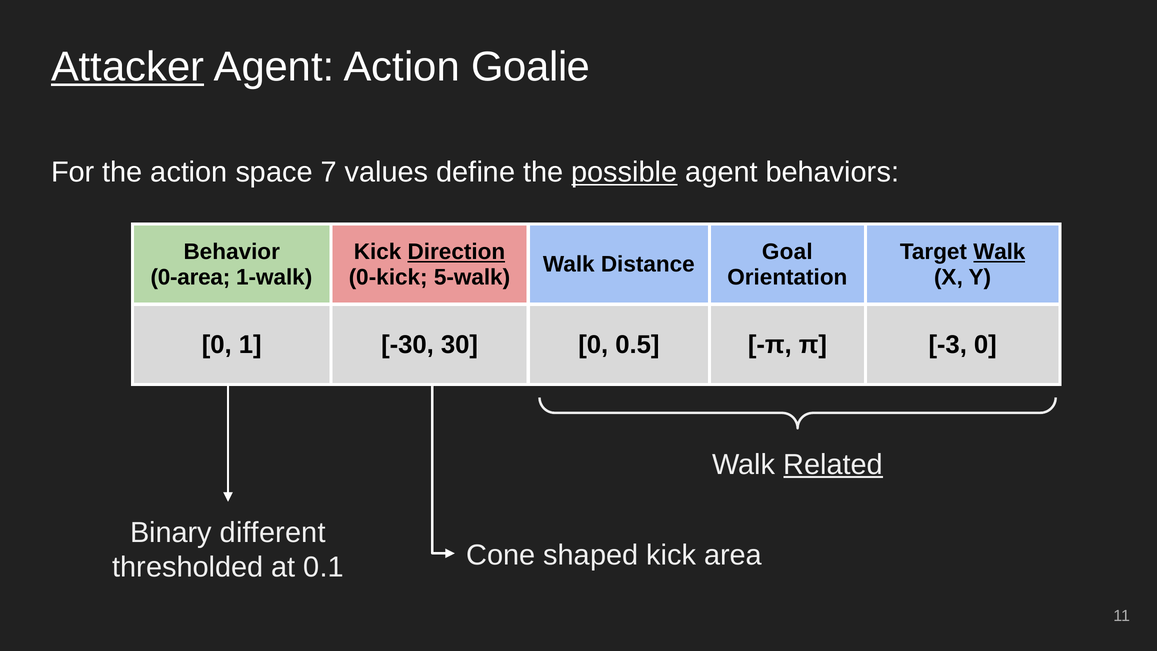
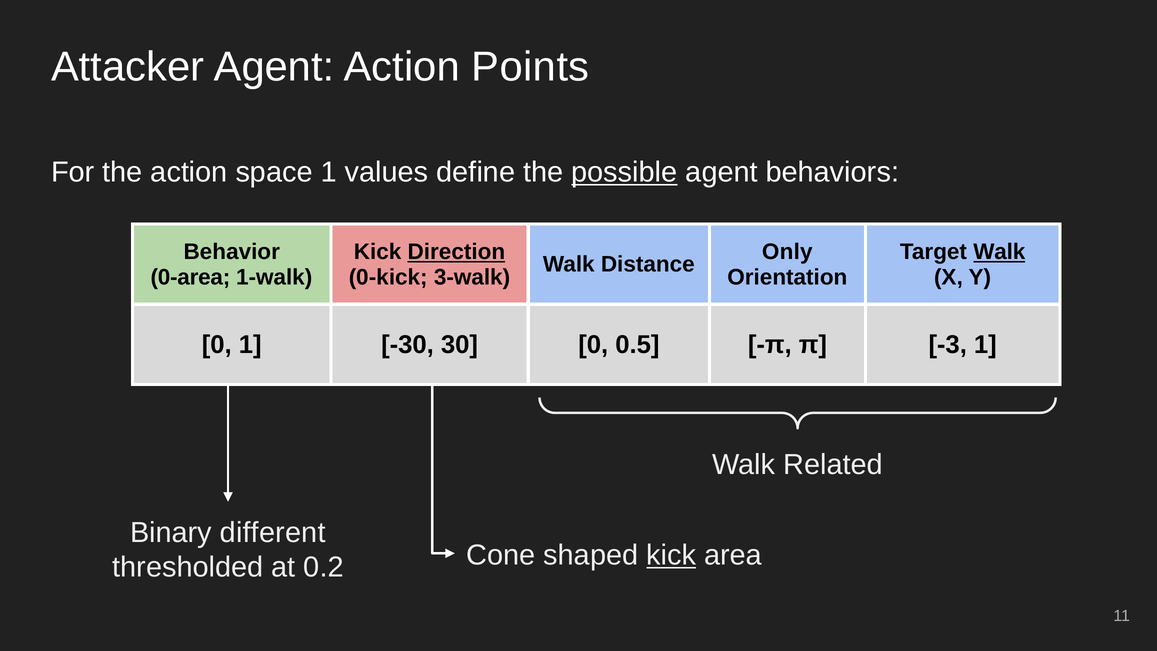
Attacker underline: present -> none
Goalie: Goalie -> Points
space 7: 7 -> 1
Goal: Goal -> Only
5-walk: 5-walk -> 3-walk
-3 0: 0 -> 1
Related underline: present -> none
0.1: 0.1 -> 0.2
kick at (671, 555) underline: none -> present
